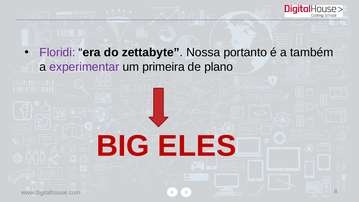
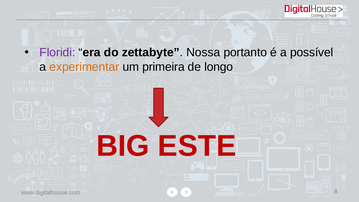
também: também -> possível
experimentar colour: purple -> orange
plano: plano -> longo
ELES: ELES -> ESTE
